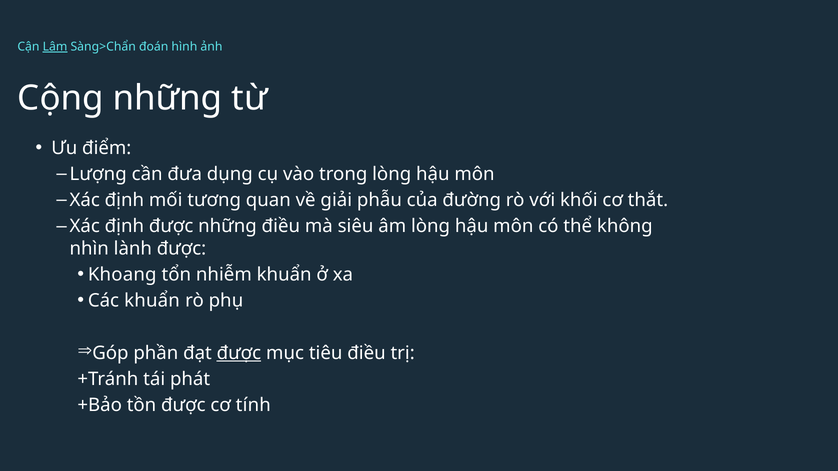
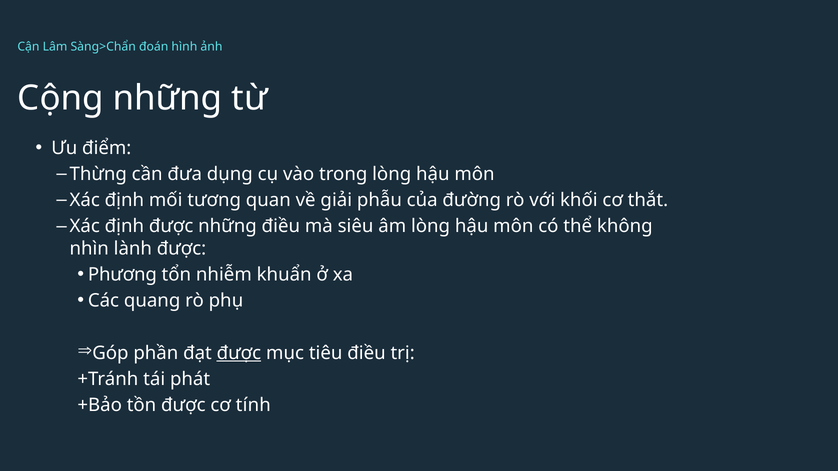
Lâm underline: present -> none
Lượng: Lượng -> Thừng
Khoang: Khoang -> Phương
Các khuẩn: khuẩn -> quang
